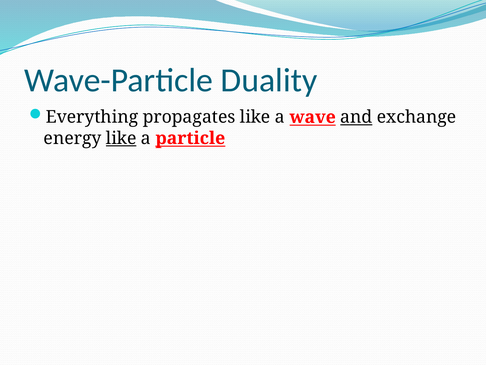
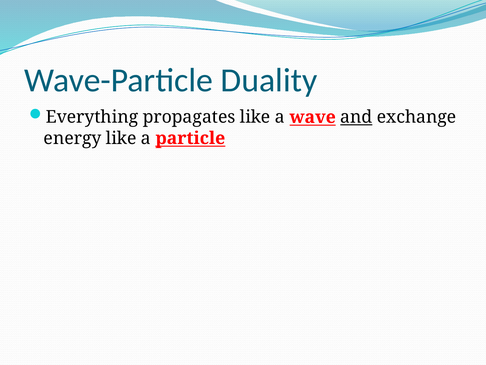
like at (121, 138) underline: present -> none
